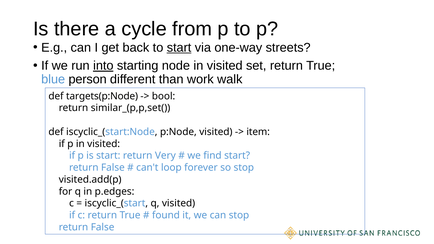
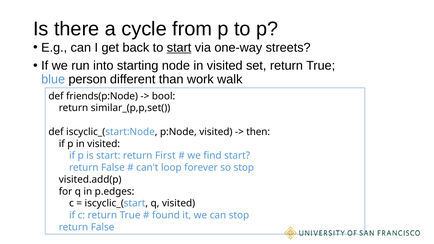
into underline: present -> none
targets(p:Node: targets(p:Node -> friends(p:Node
item: item -> then
Very: Very -> First
